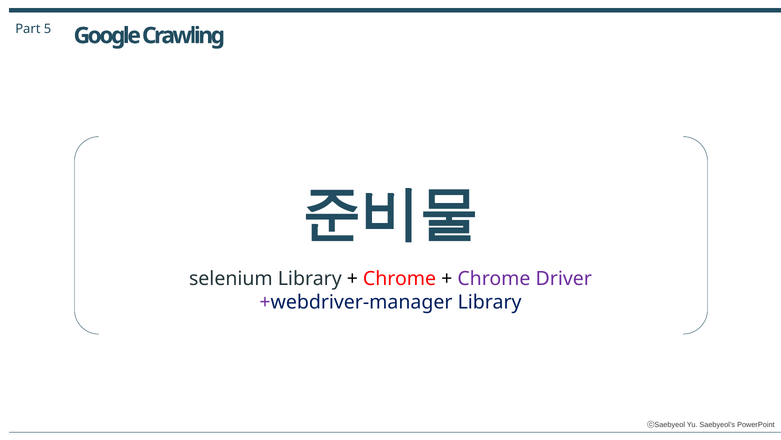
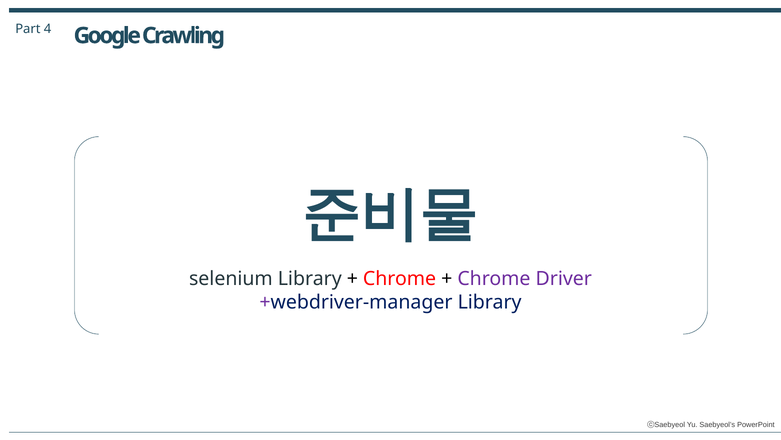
5: 5 -> 4
